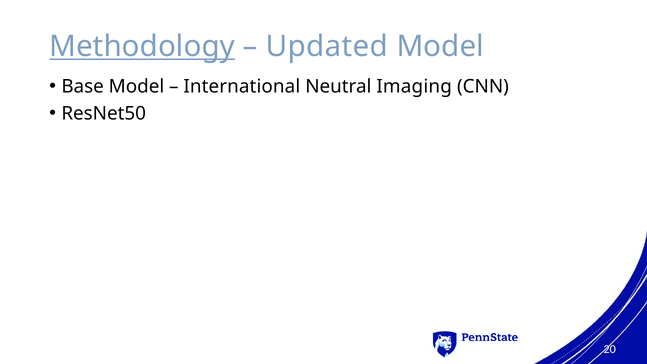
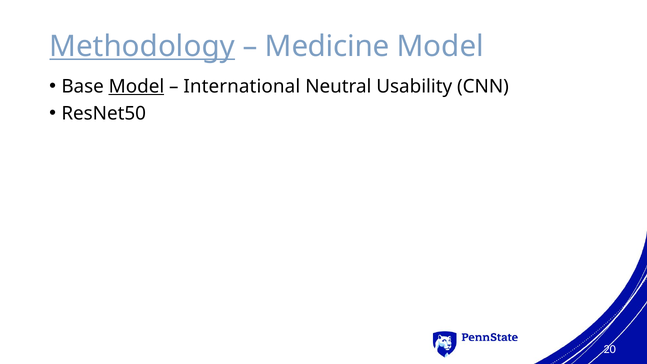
Updated: Updated -> Medicine
Model at (136, 86) underline: none -> present
Imaging: Imaging -> Usability
